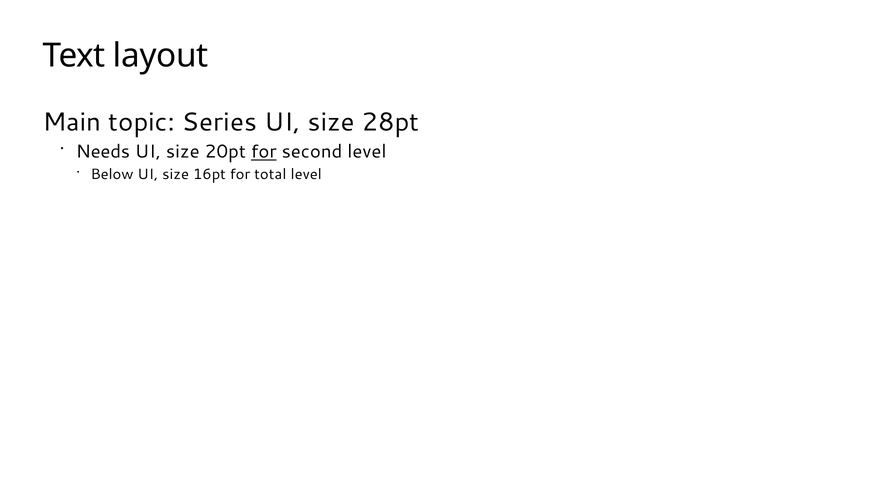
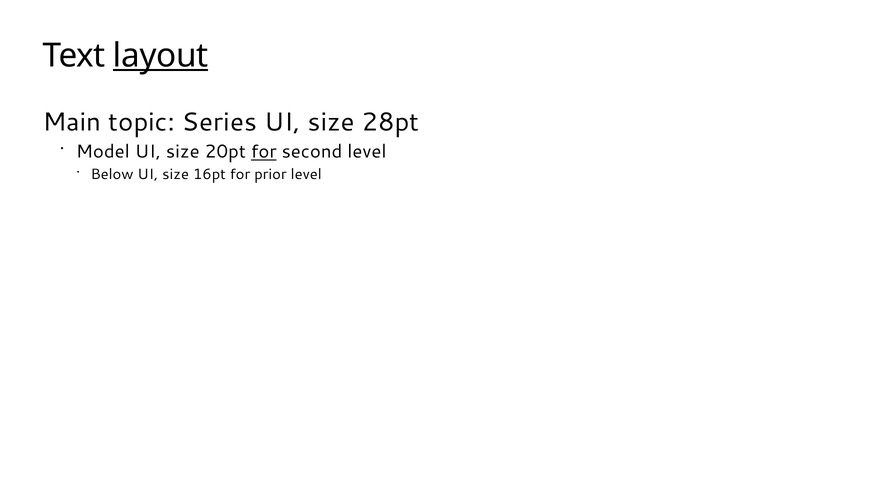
layout underline: none -> present
Needs: Needs -> Model
total: total -> prior
